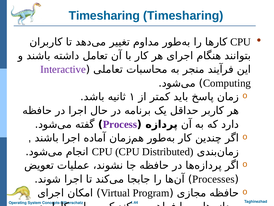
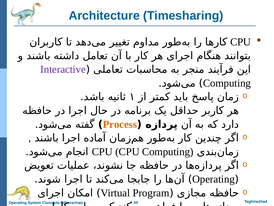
Timesharing at (104, 16): Timesharing -> Architecture
Process colour: purple -> orange
CPU Distributed: Distributed -> Computing
Processes at (213, 179): Processes -> Operating
